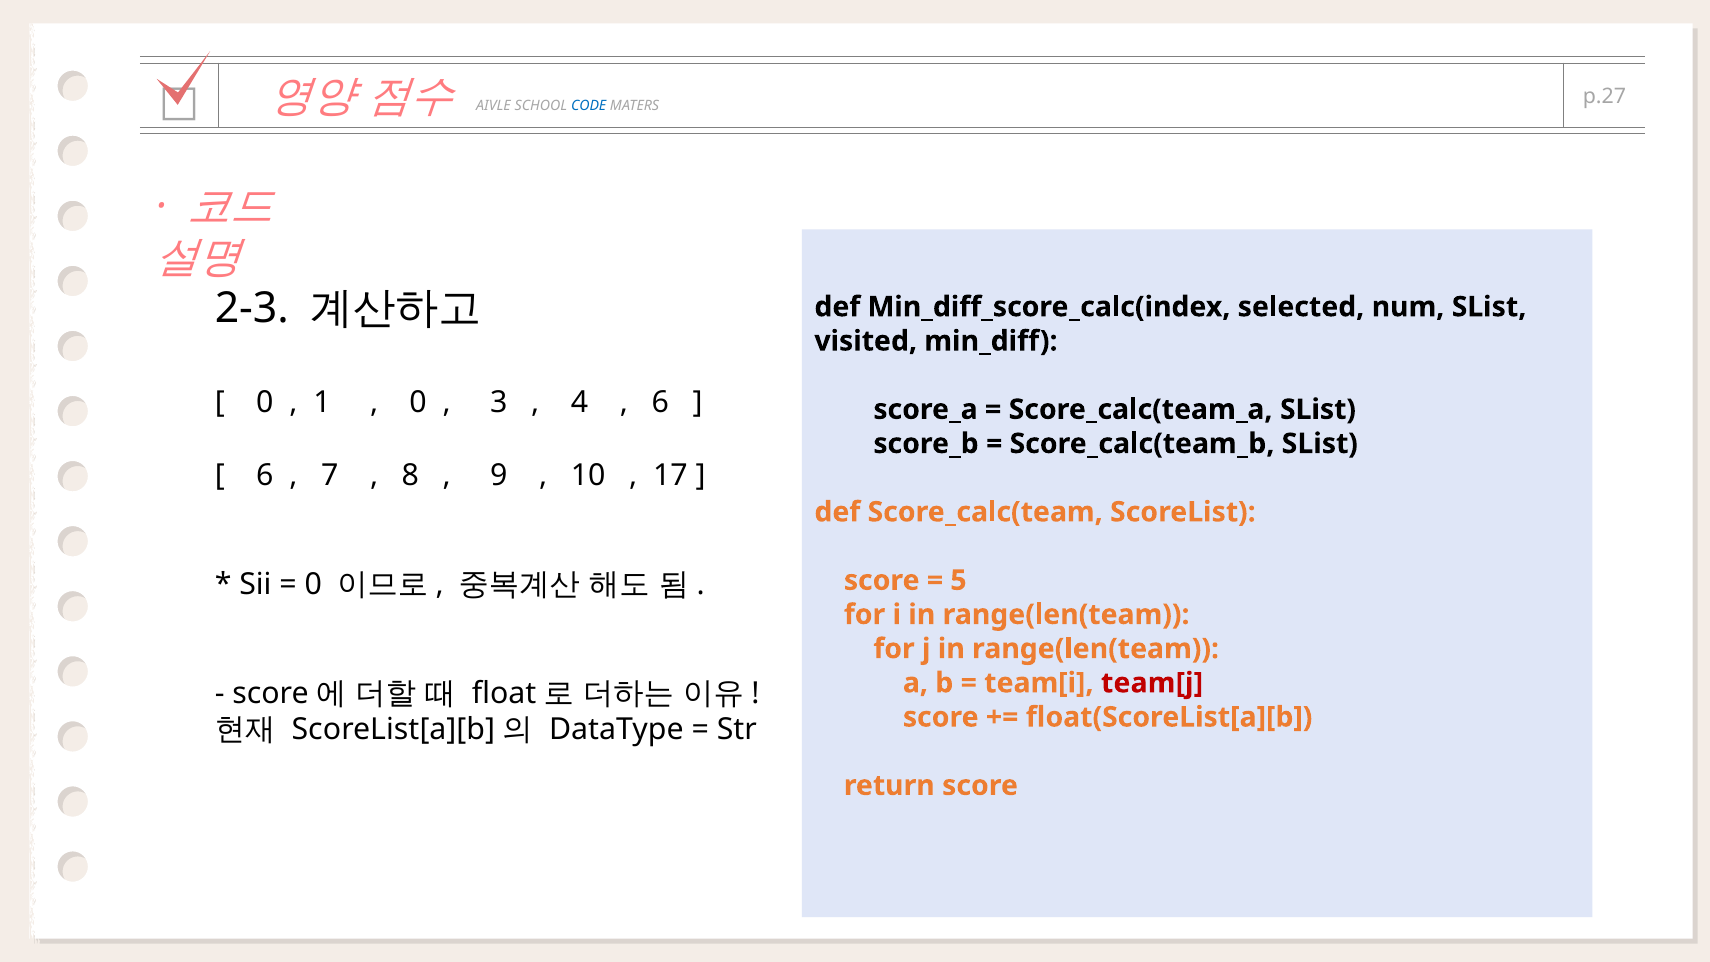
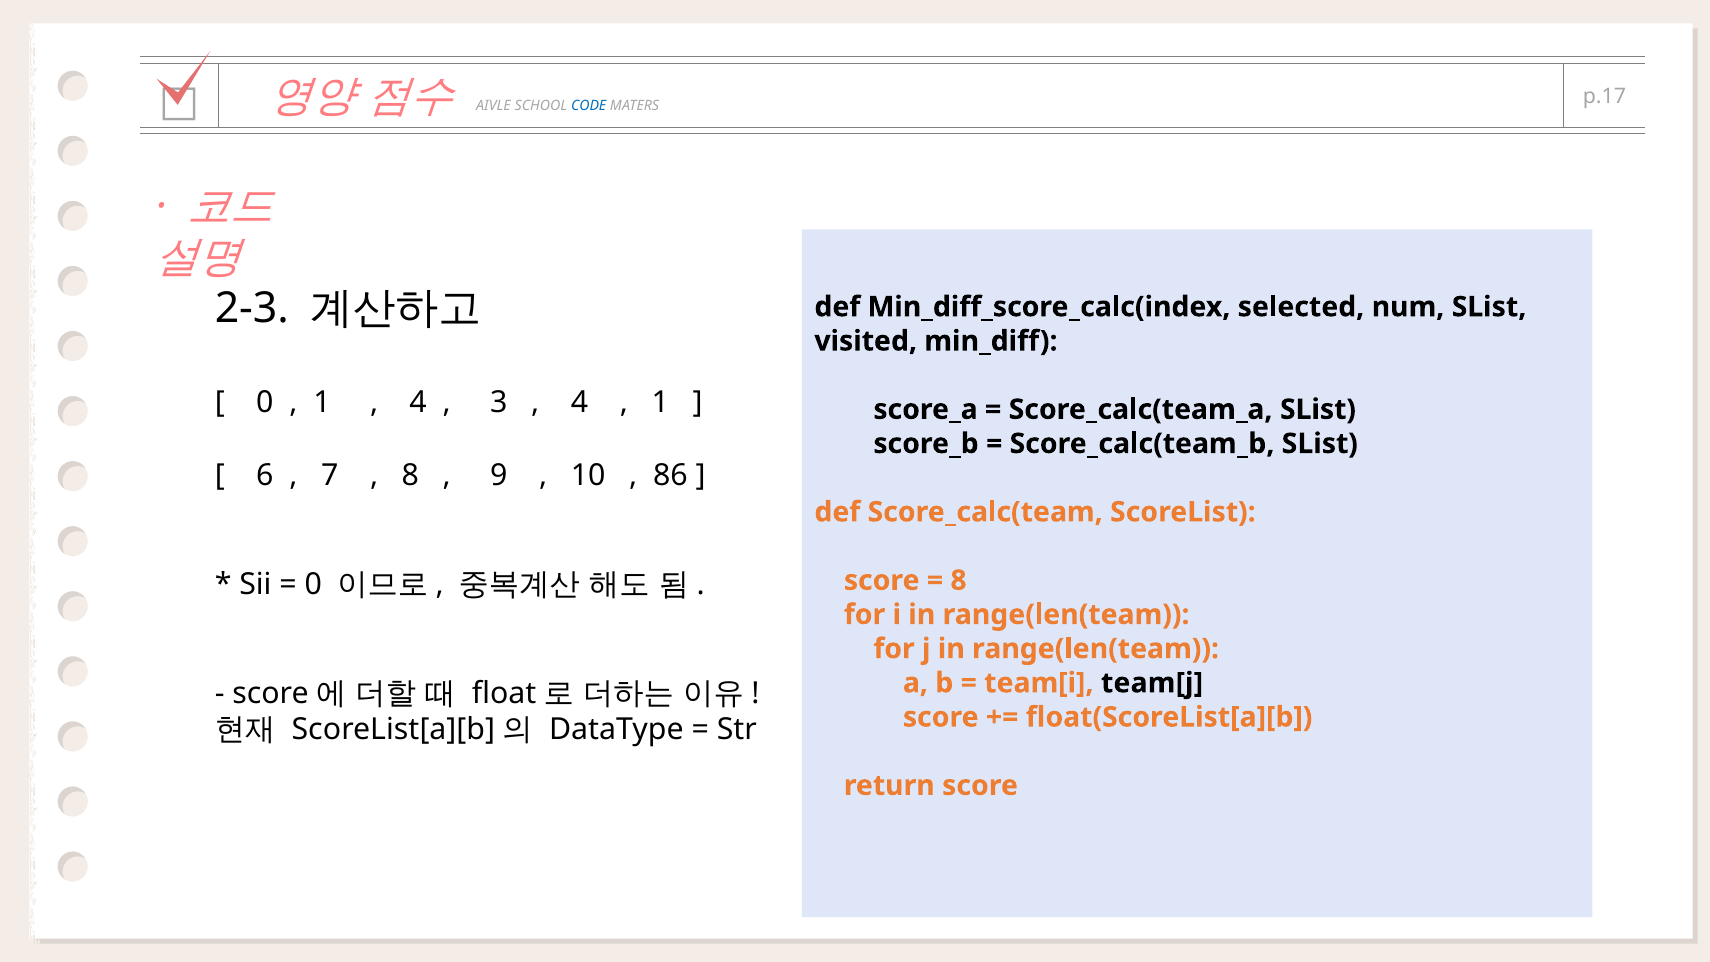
p.27: p.27 -> p.17
0 at (418, 402): 0 -> 4
6 at (660, 402): 6 -> 1
17: 17 -> 86
5 at (958, 580): 5 -> 8
team[j colour: red -> black
